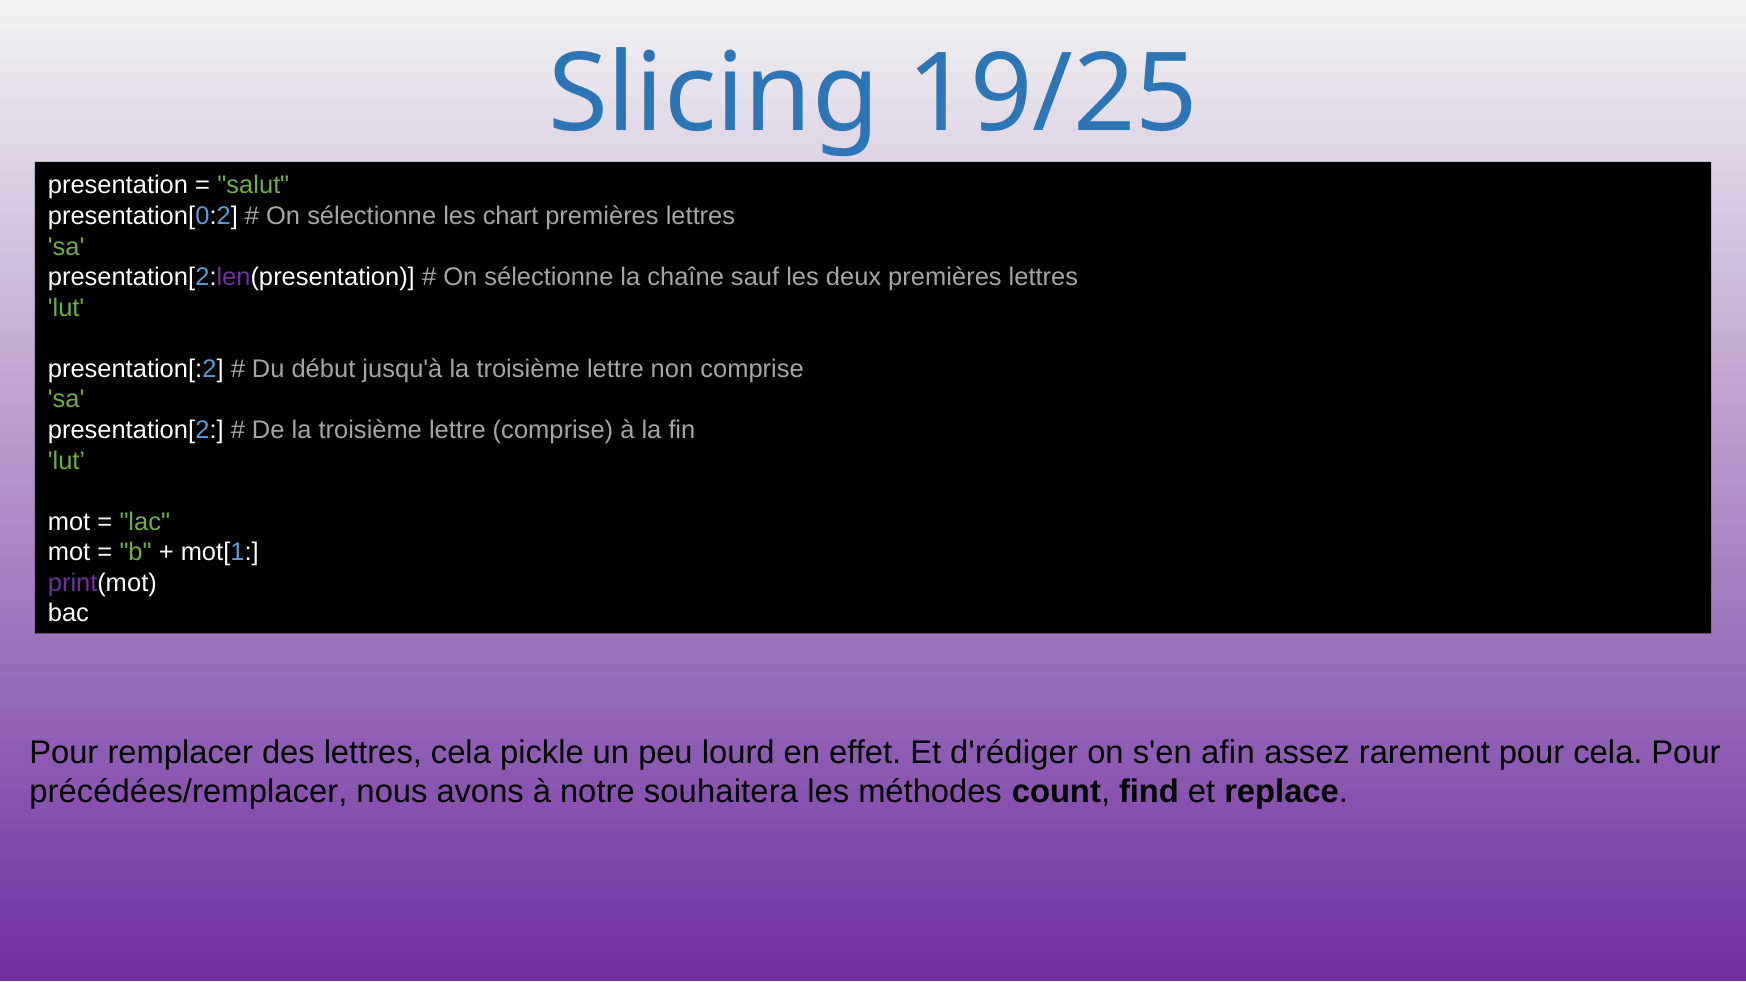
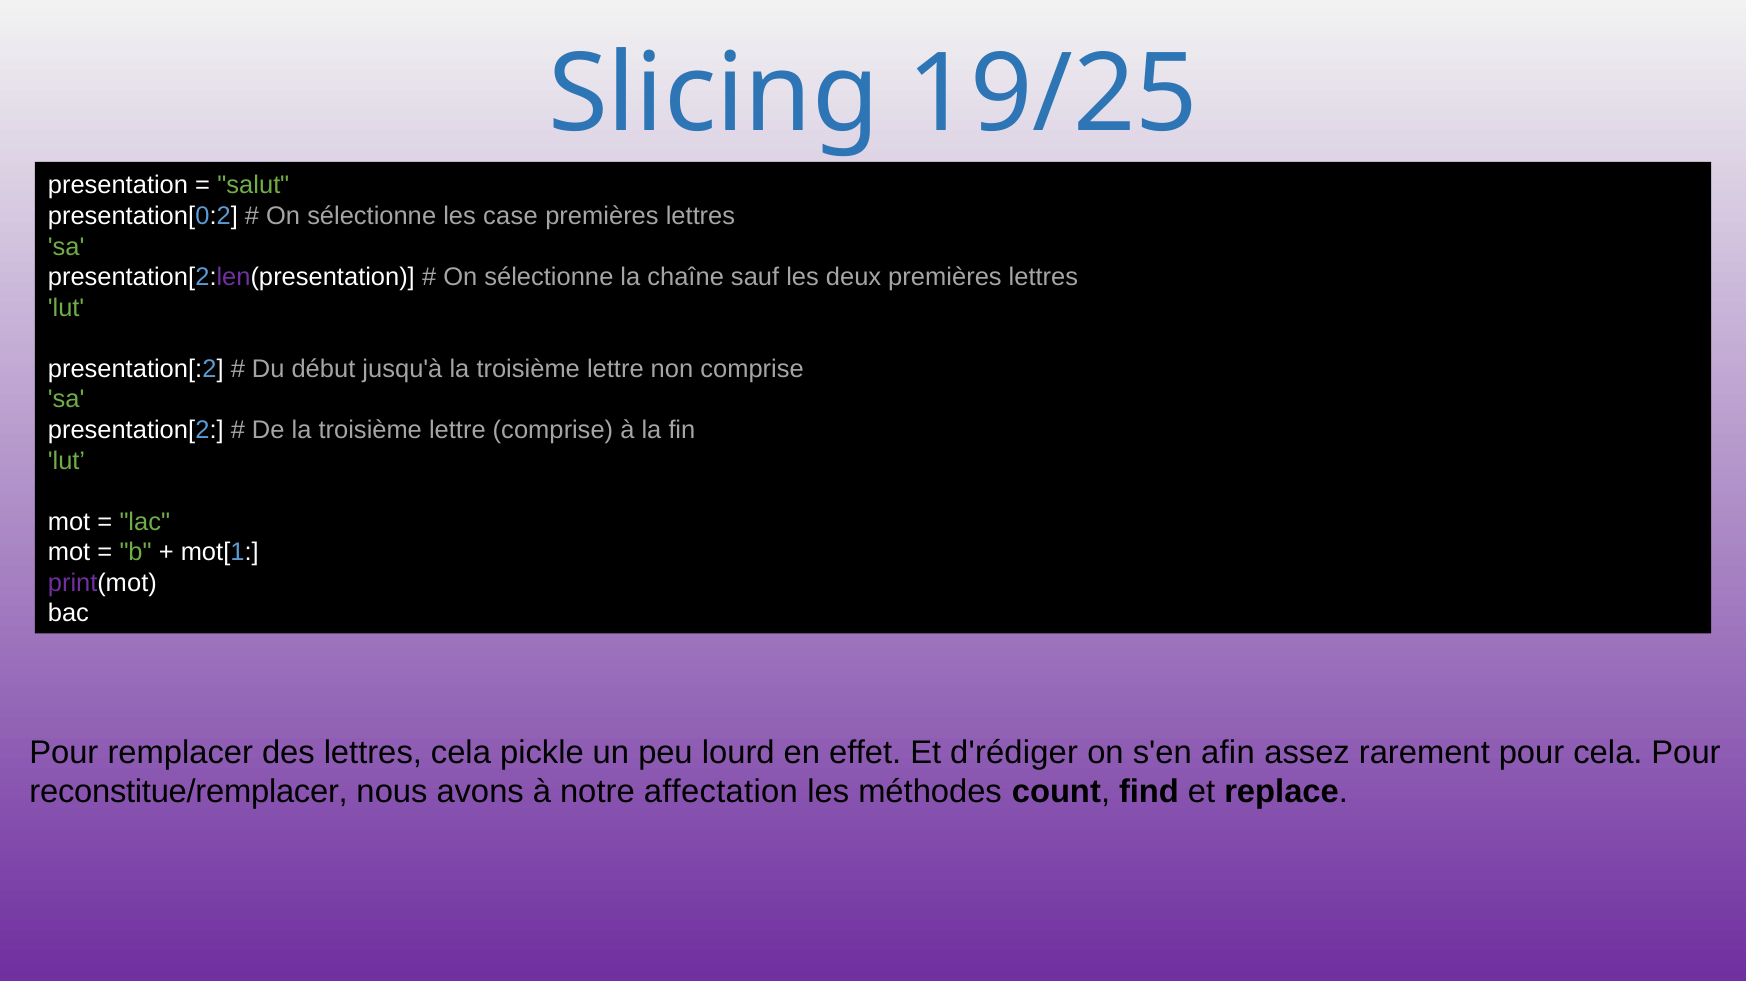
chart: chart -> case
précédées/remplacer: précédées/remplacer -> reconstitue/remplacer
souhaitera: souhaitera -> affectation
